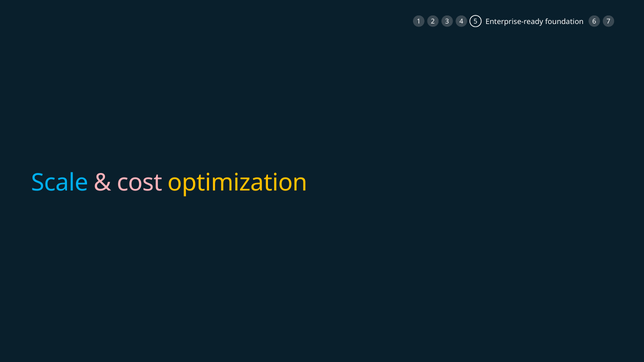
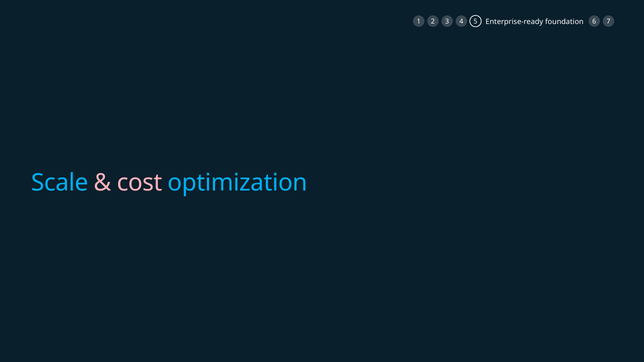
optimization colour: yellow -> light blue
